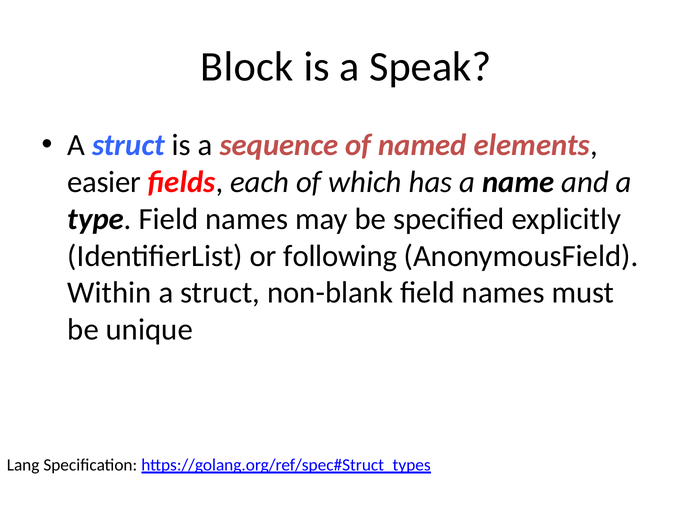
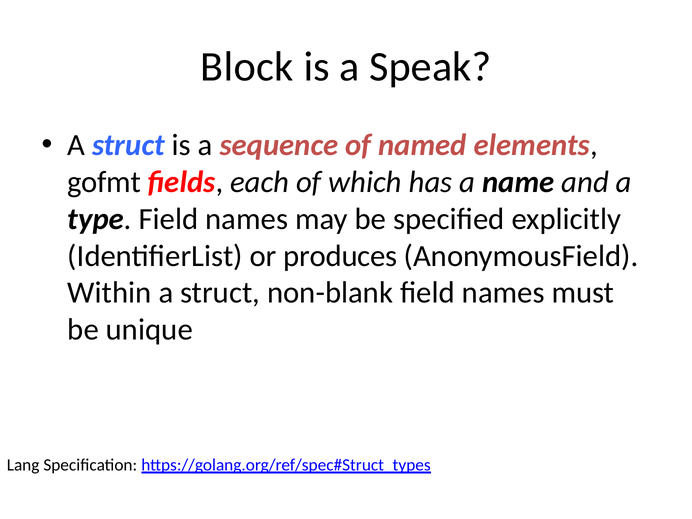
easier: easier -> gofmt
following: following -> produces
